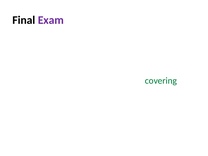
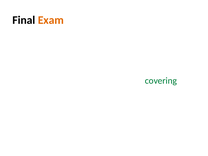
Exam at (51, 20) colour: purple -> orange
